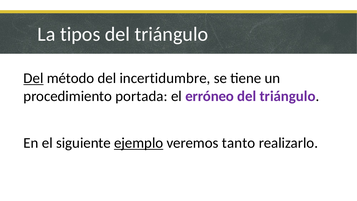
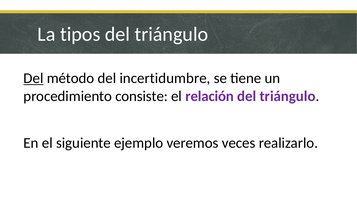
portada: portada -> consiste
erróneo: erróneo -> relación
ejemplo underline: present -> none
tanto: tanto -> veces
